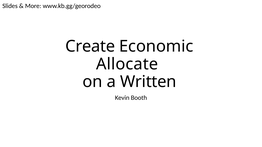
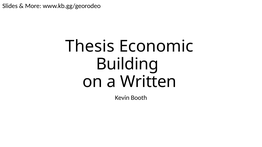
Create: Create -> Thesis
Allocate: Allocate -> Building
